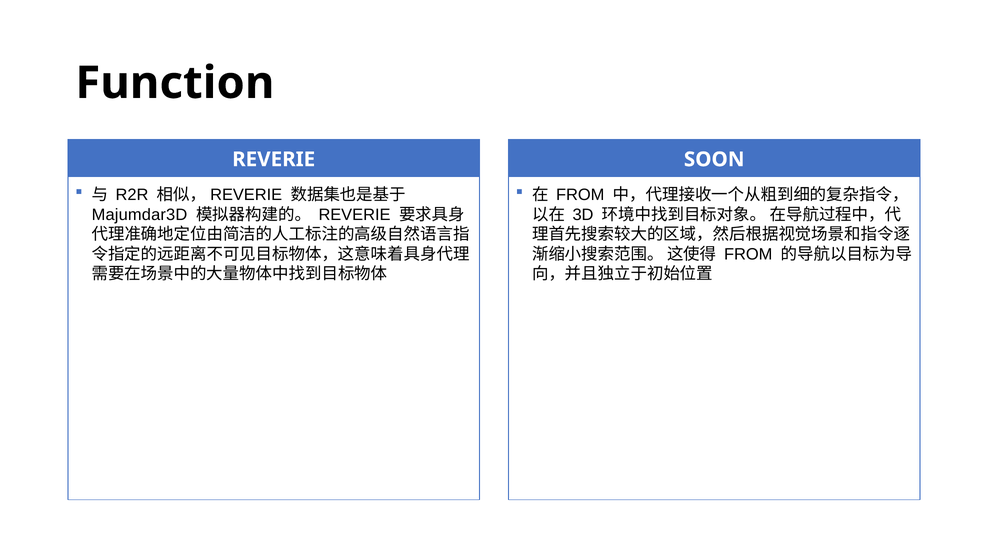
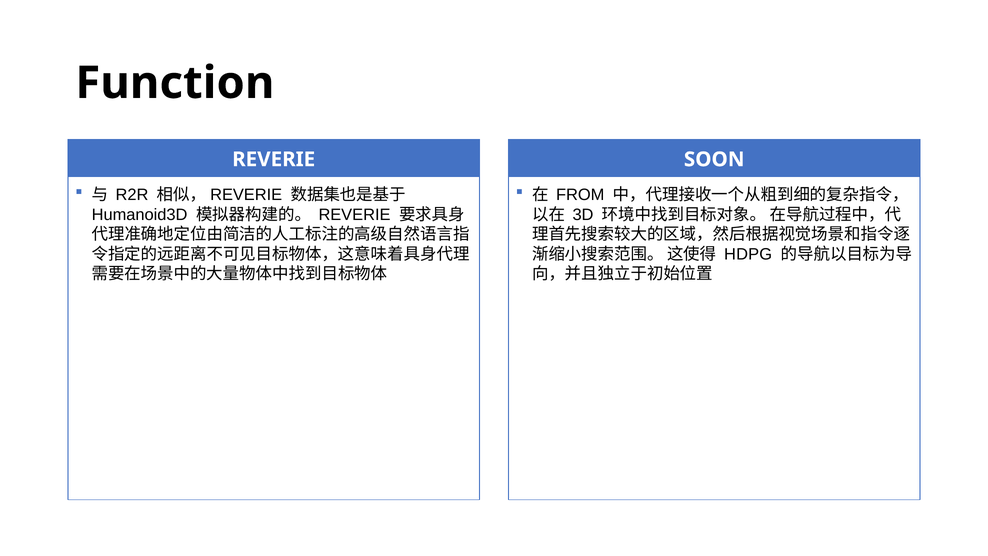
Majumdar3D: Majumdar3D -> Humanoid3D
FROM at (748, 254): FROM -> HDPG
